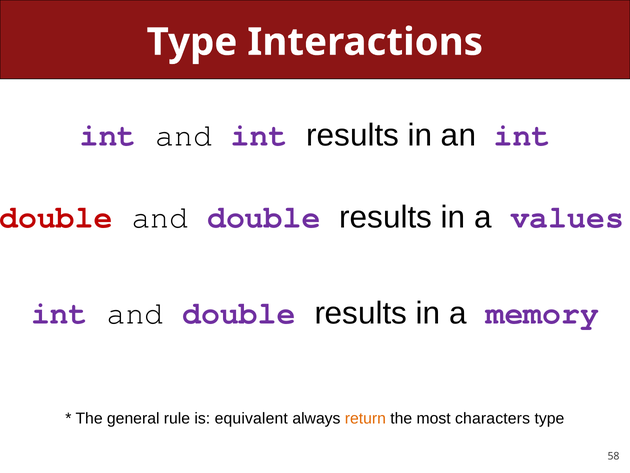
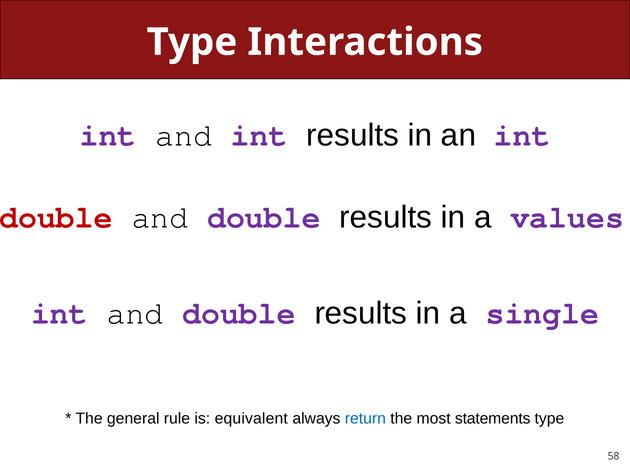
memory: memory -> single
return colour: orange -> blue
characters: characters -> statements
